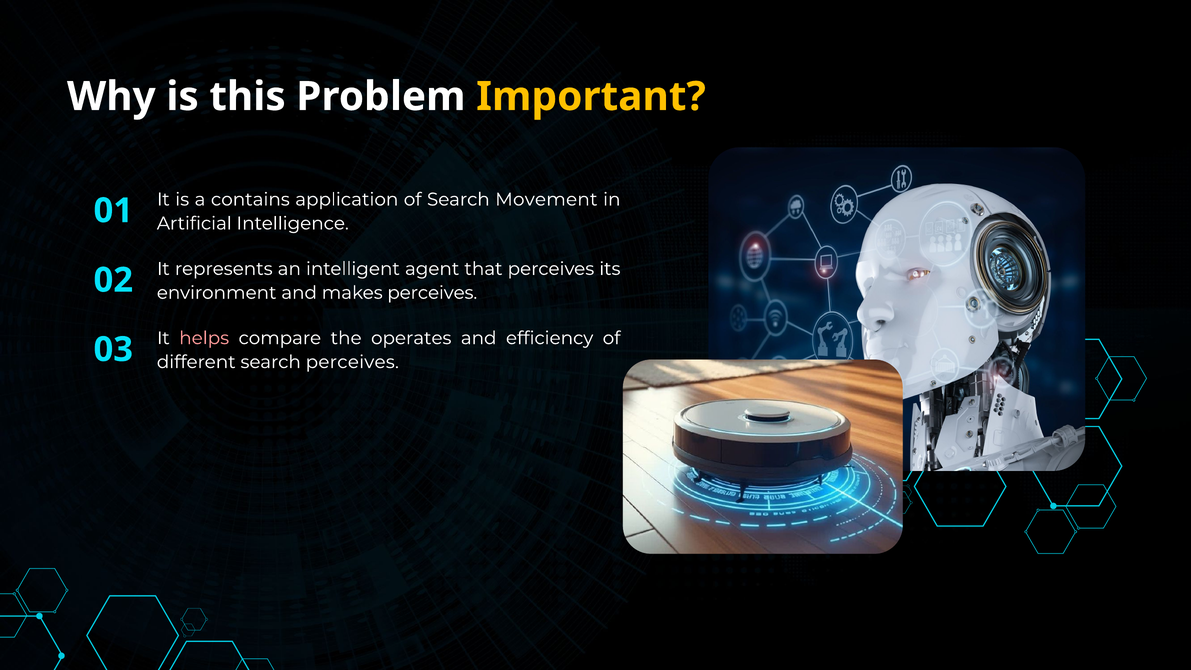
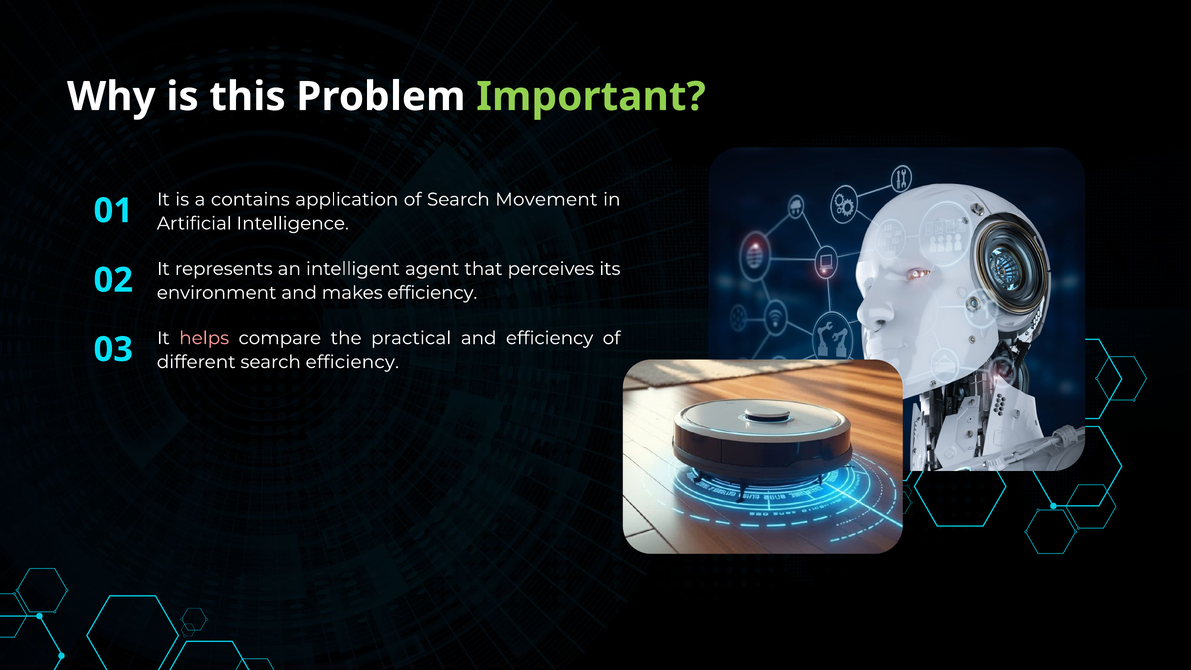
Important colour: yellow -> light green
makes perceives: perceives -> efficiency
operates: operates -> practical
search perceives: perceives -> efficiency
